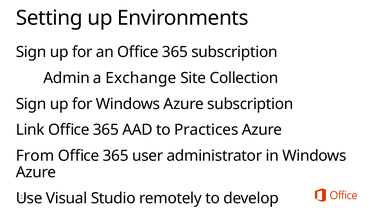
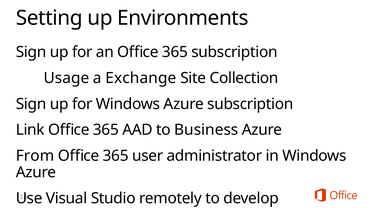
Admin: Admin -> Usage
Practices: Practices -> Business
